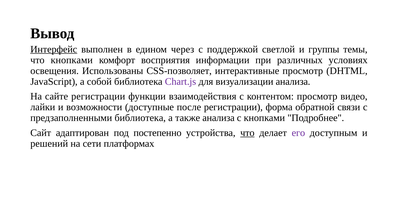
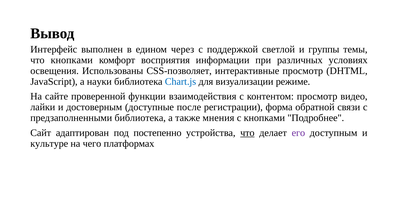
Интерфейс underline: present -> none
собой: собой -> науки
Chart.js colour: purple -> blue
визуализации анализа: анализа -> режиме
сайте регистрации: регистрации -> проверенной
возможности: возможности -> достоверным
также анализа: анализа -> мнения
решений: решений -> культуре
сети: сети -> чего
